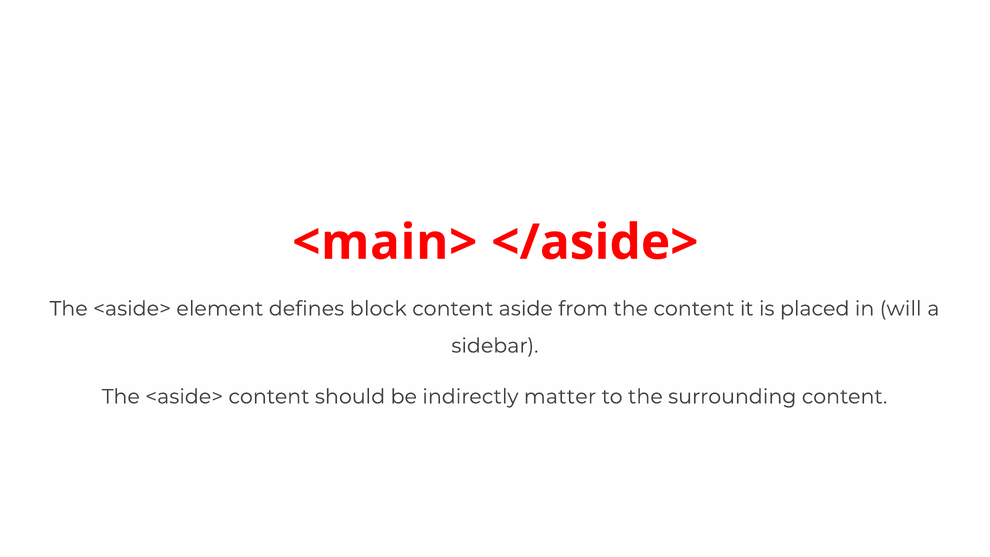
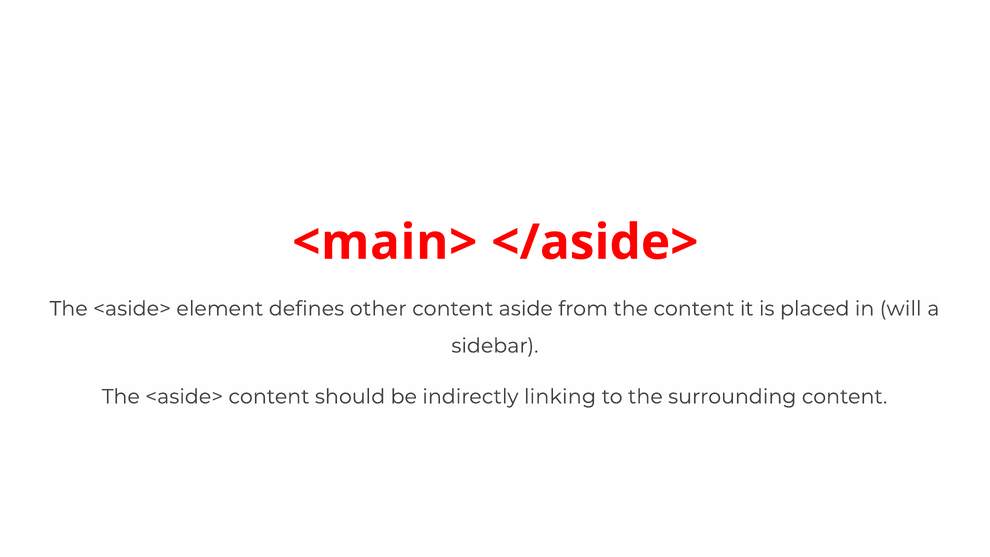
block: block -> other
matter: matter -> linking
